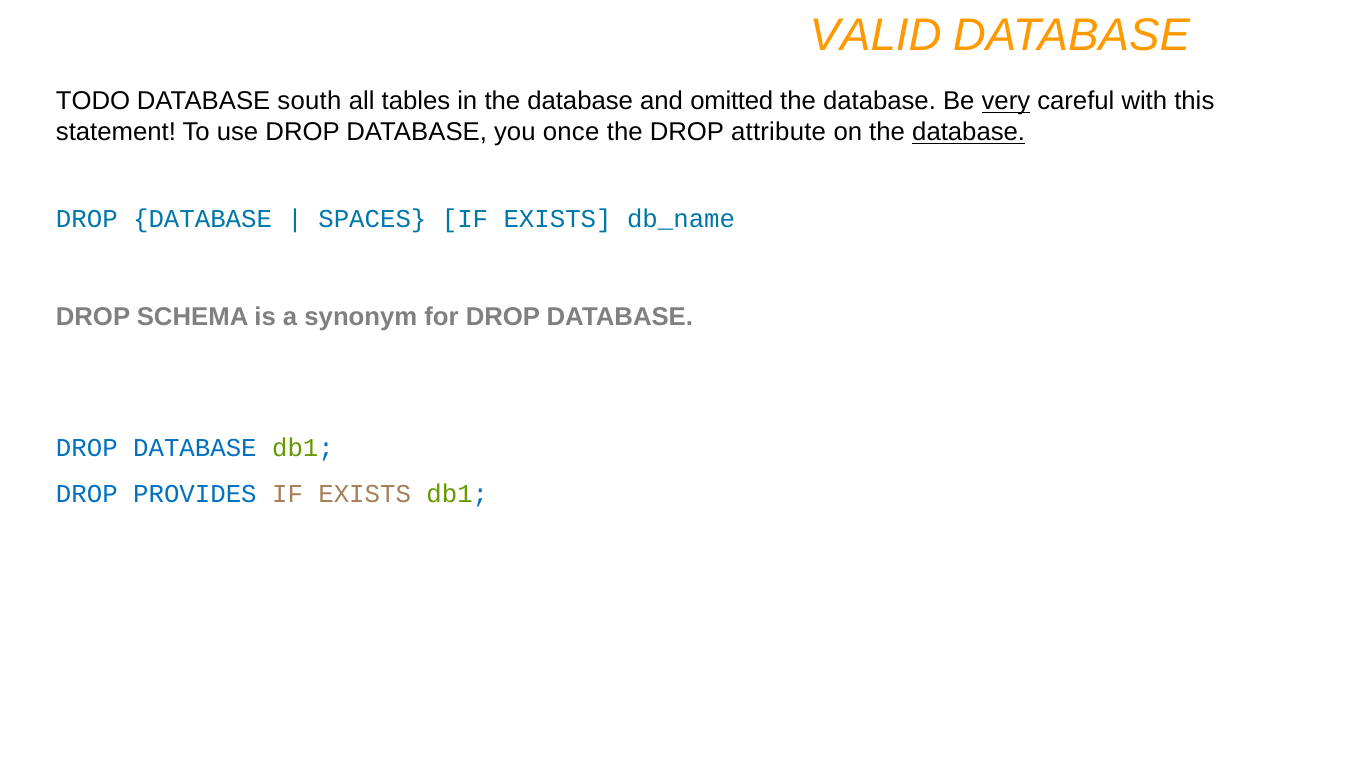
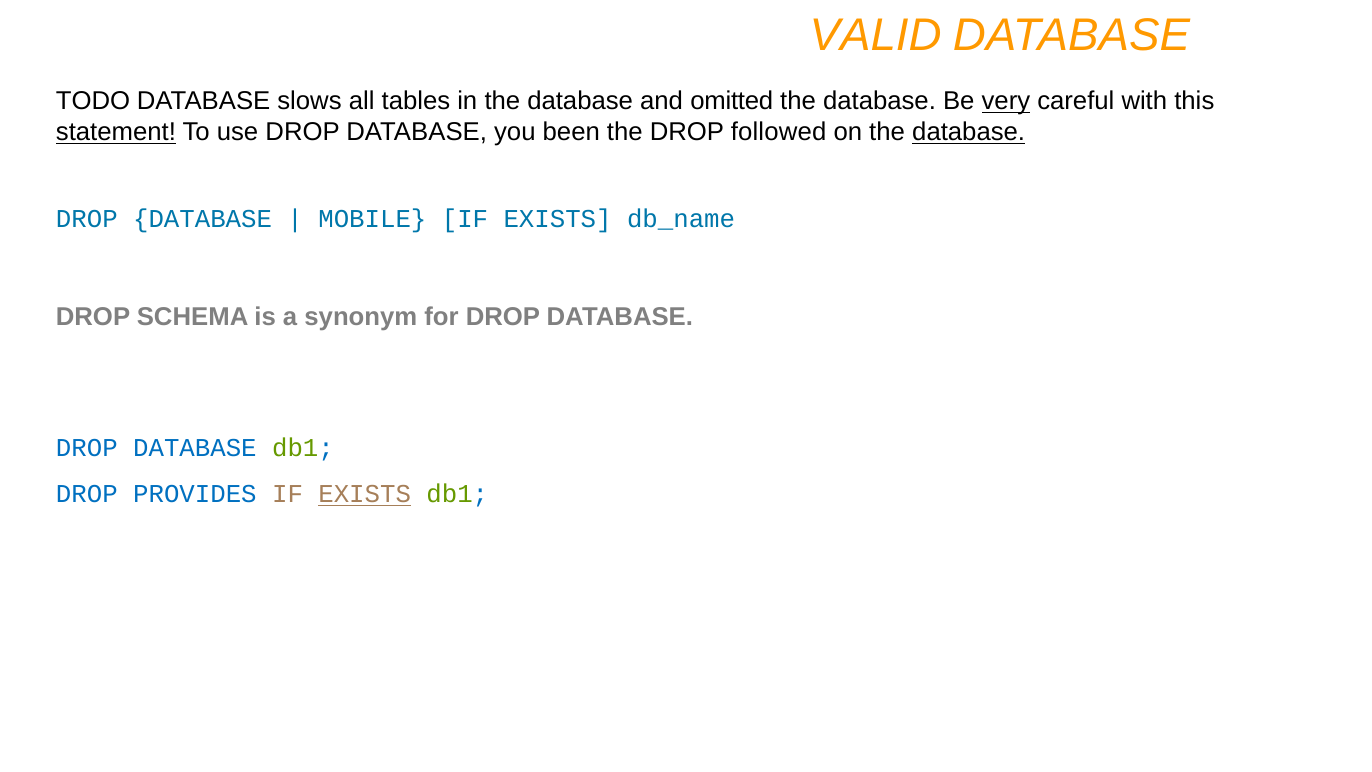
south: south -> slows
statement underline: none -> present
once: once -> been
attribute: attribute -> followed
SPACES: SPACES -> MOBILE
EXISTS at (365, 494) underline: none -> present
